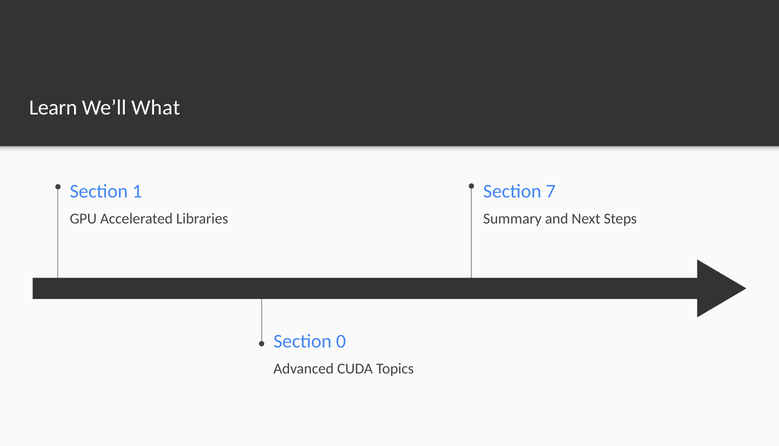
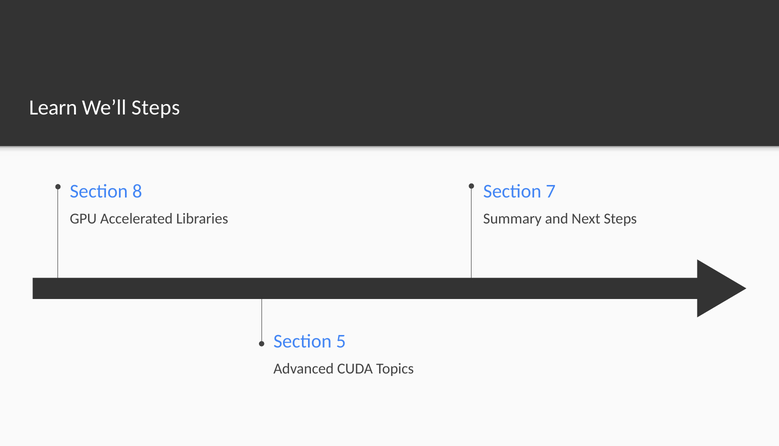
We’ll What: What -> Steps
1: 1 -> 8
0: 0 -> 5
